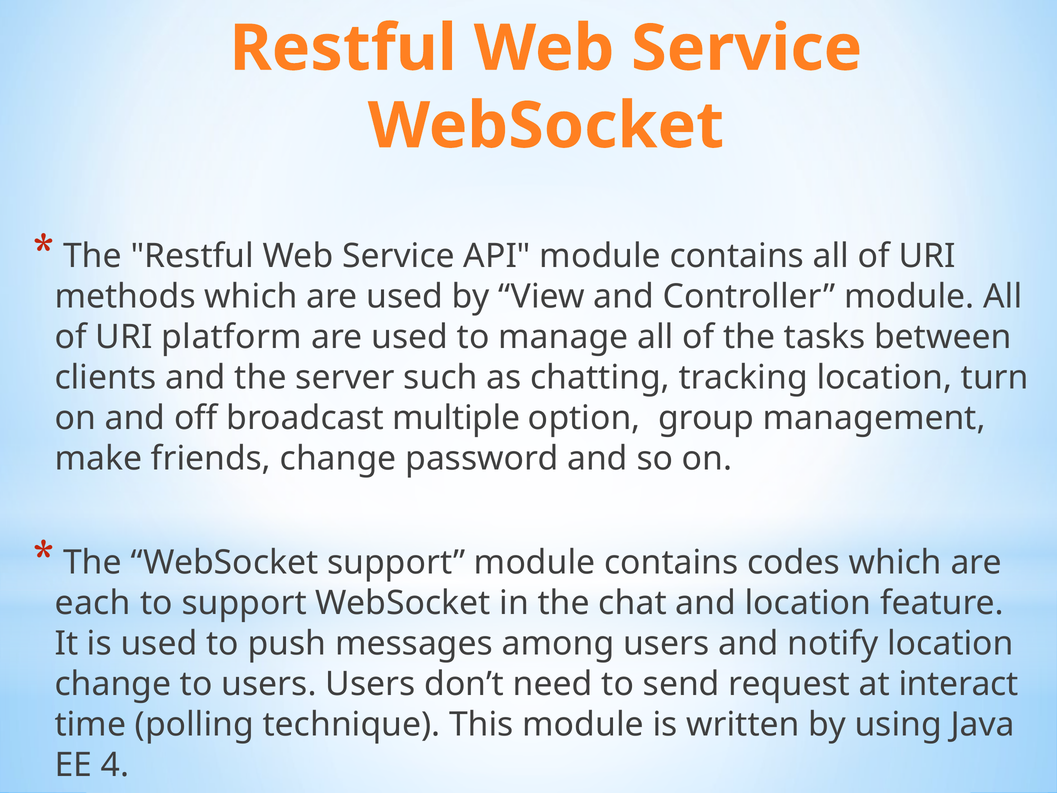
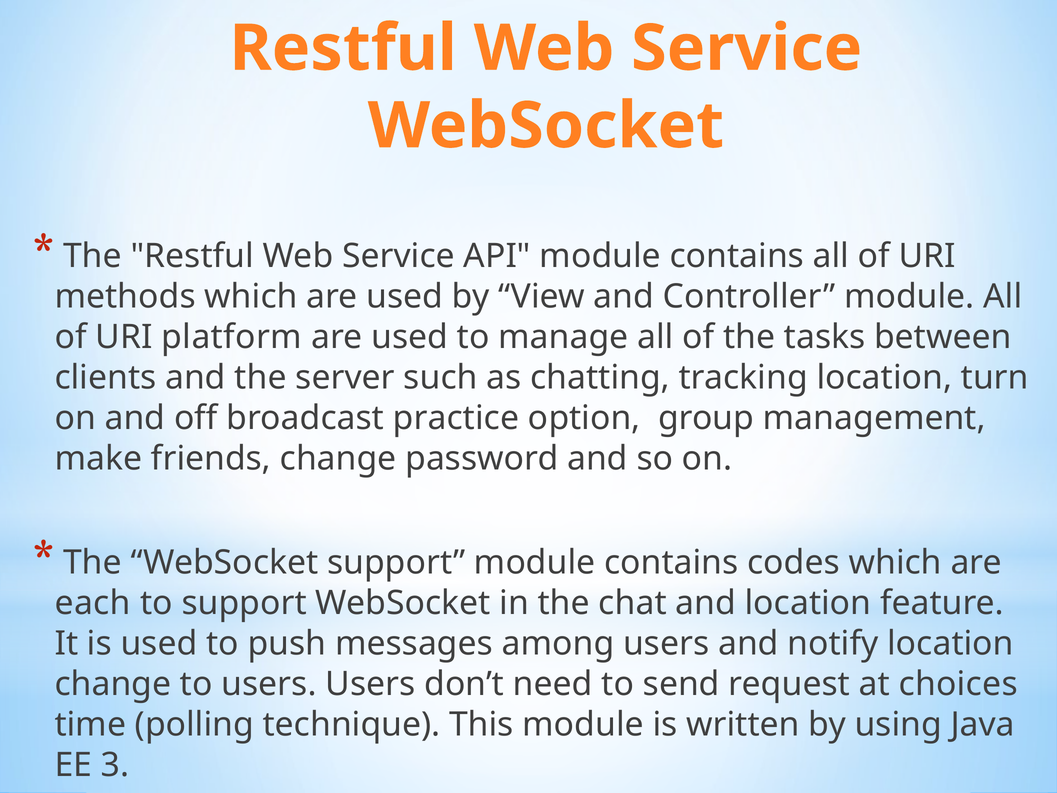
multiple: multiple -> practice
interact: interact -> choices
4: 4 -> 3
